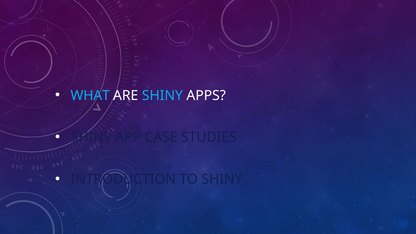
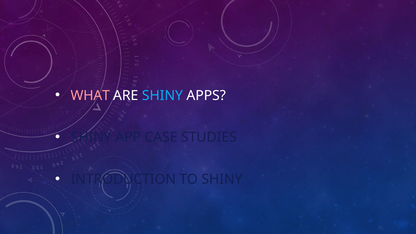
WHAT colour: light blue -> pink
